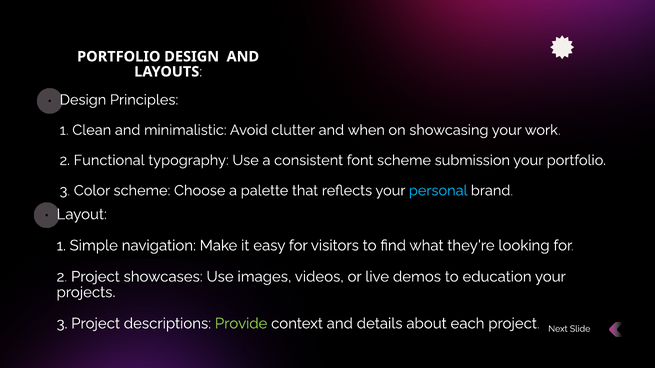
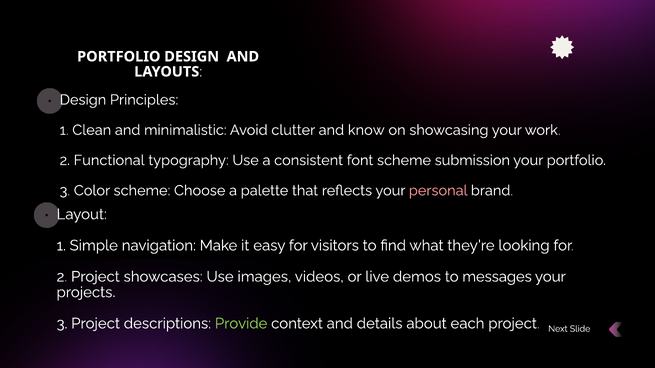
when: when -> know
personal colour: light blue -> pink
education: education -> messages
